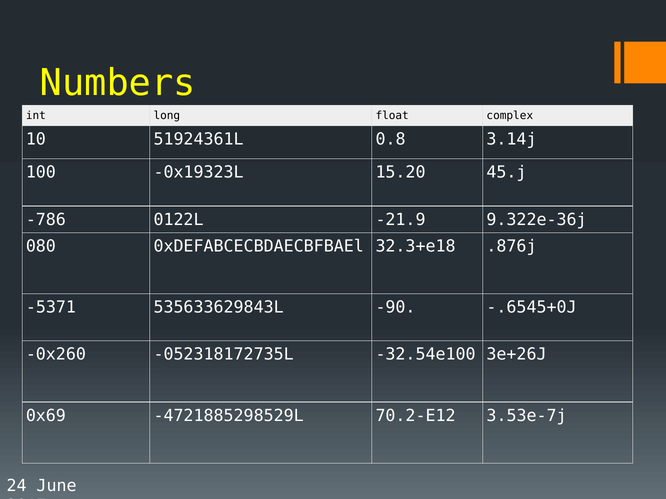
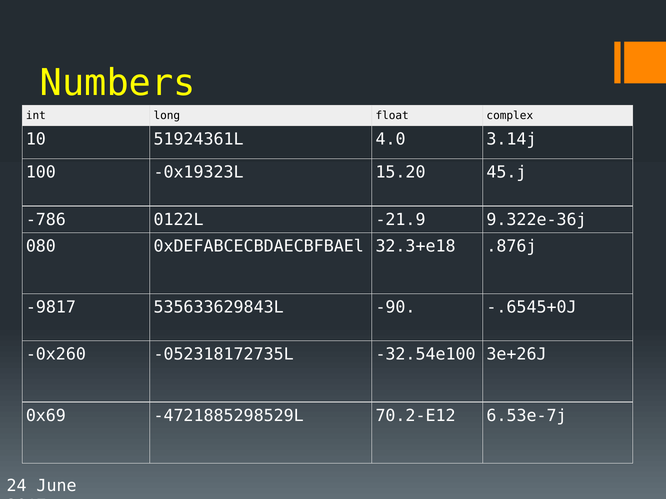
0.8: 0.8 -> 4.0
-5371: -5371 -> -9817
3.53e-7j: 3.53e-7j -> 6.53e-7j
